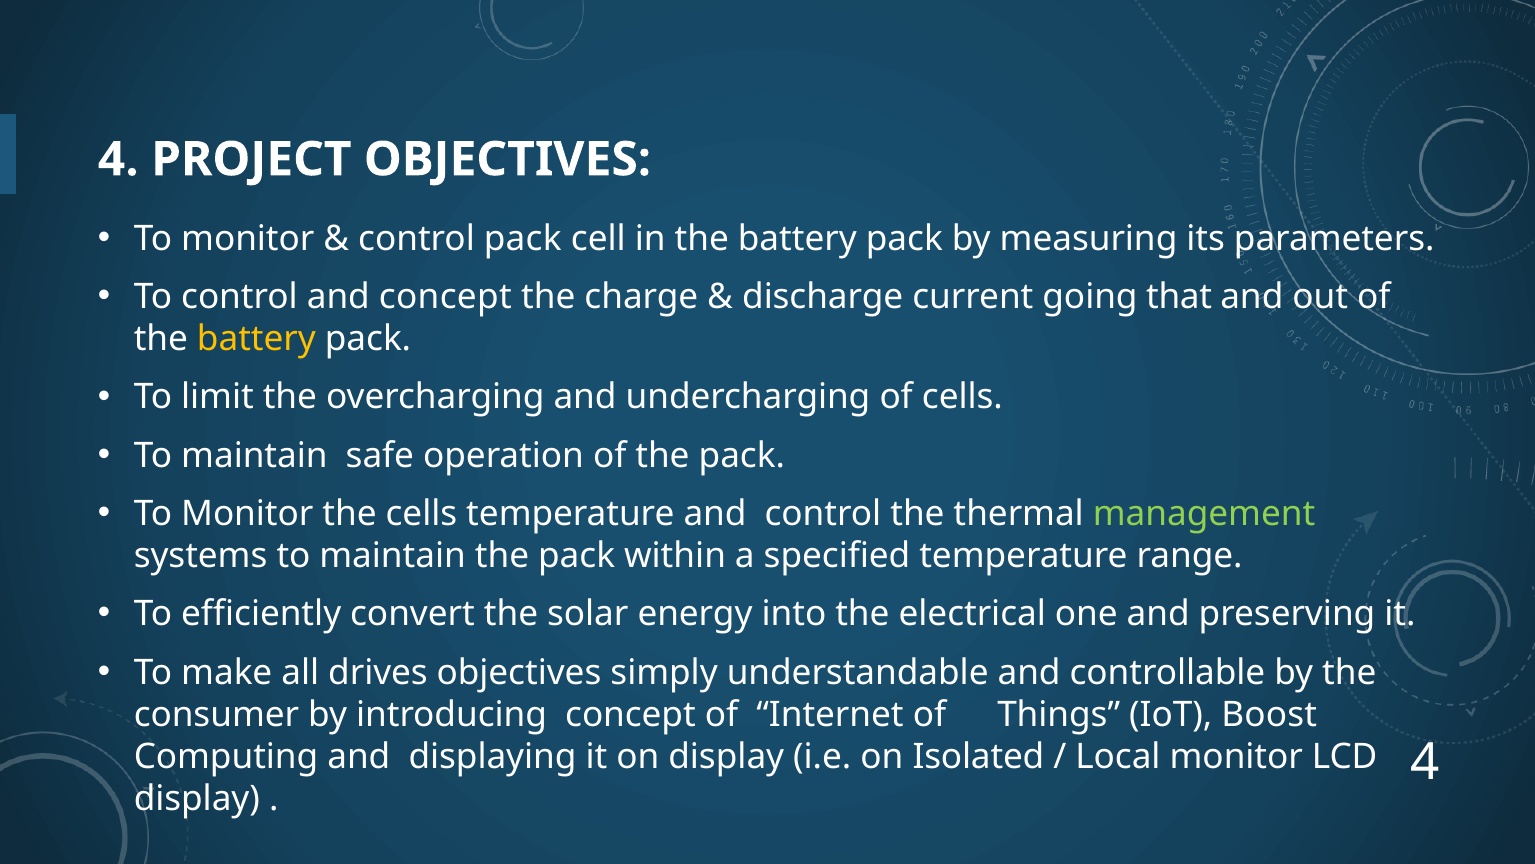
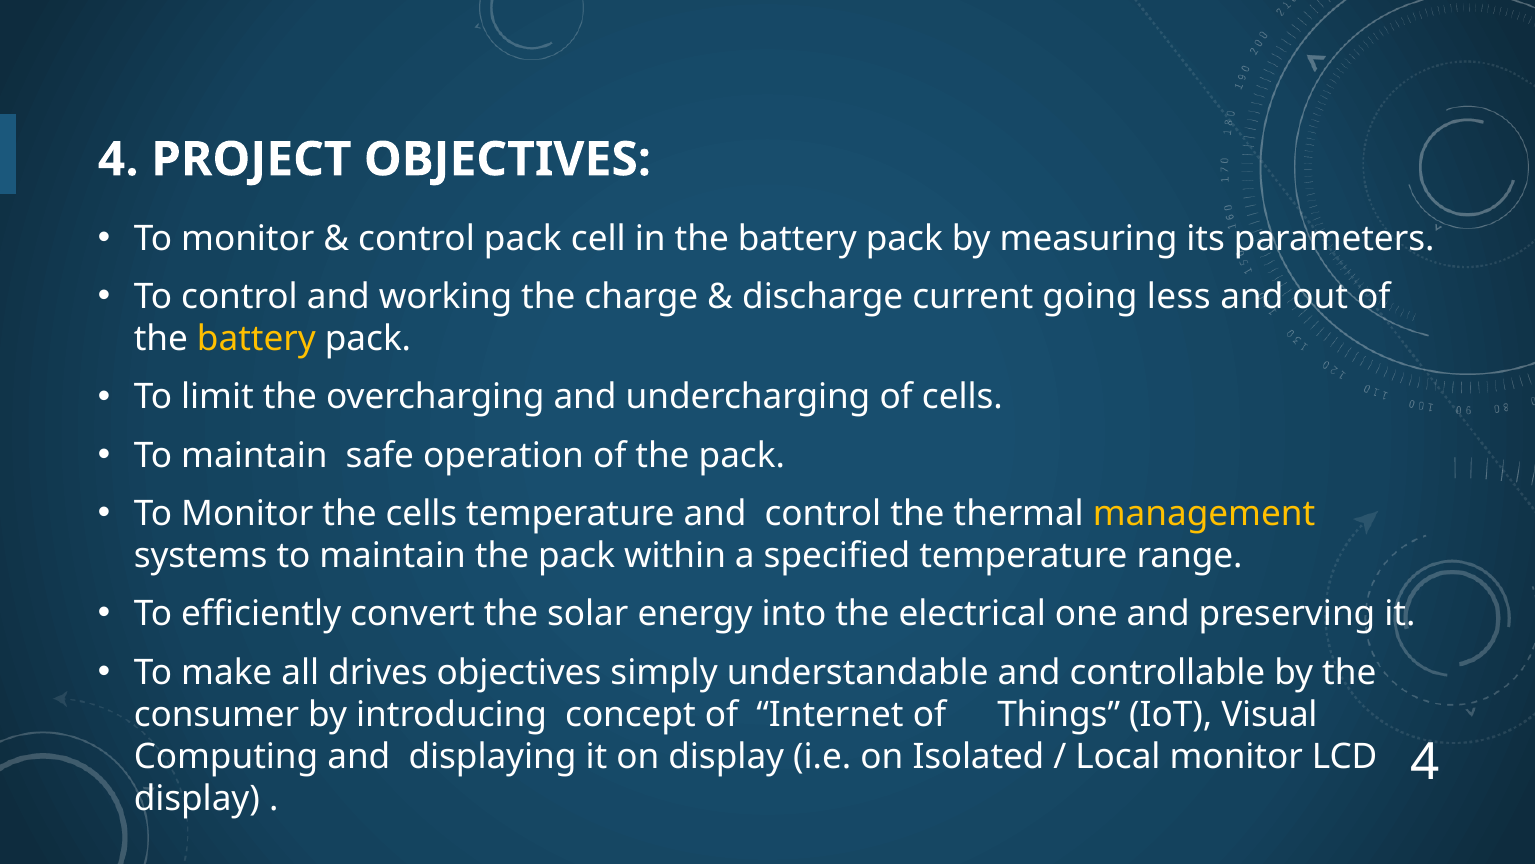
and concept: concept -> working
that: that -> less
management colour: light green -> yellow
Boost: Boost -> Visual
